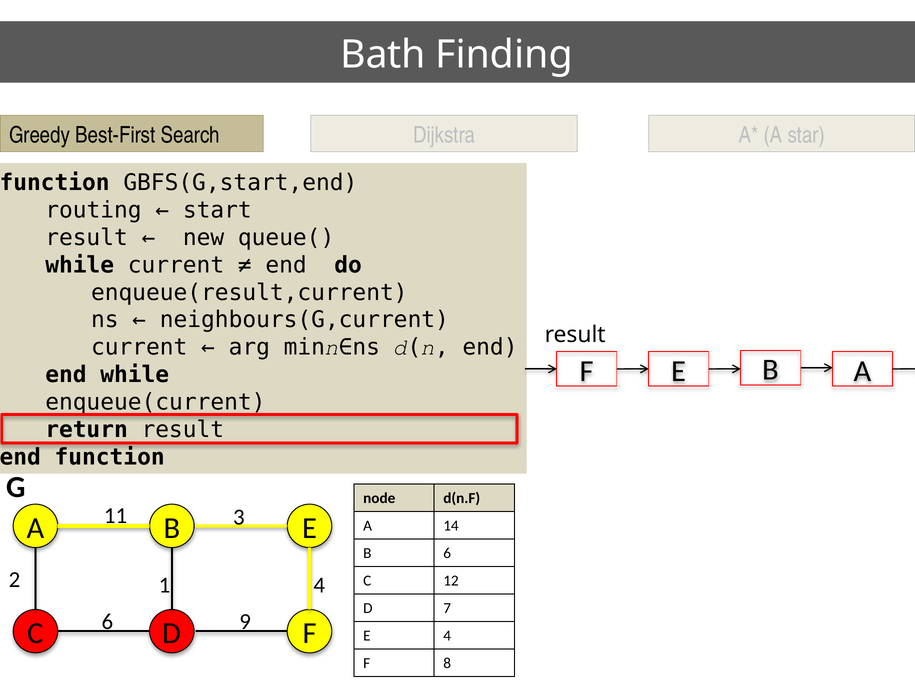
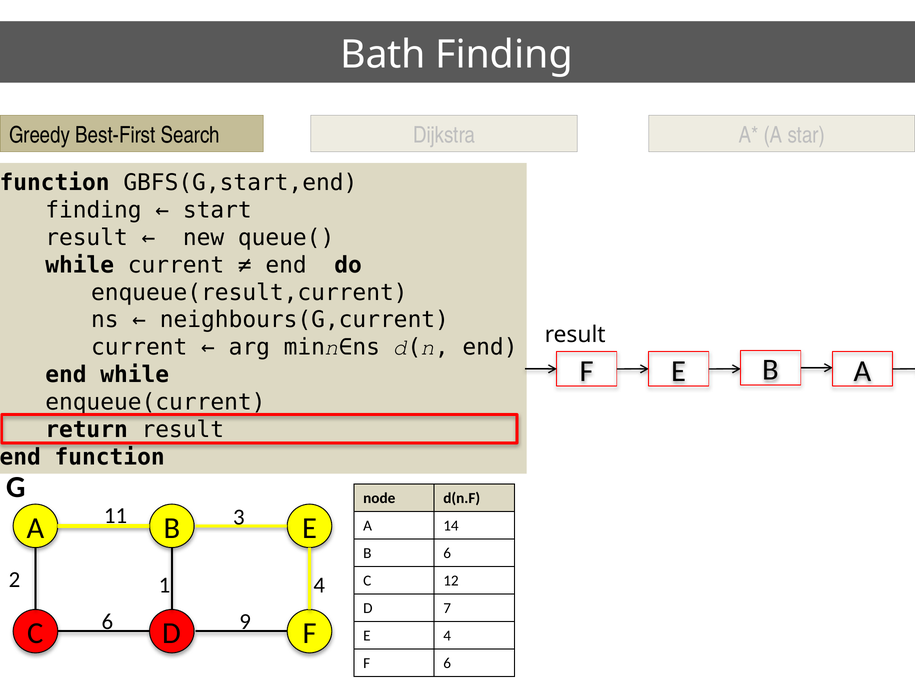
routing at (93, 210): routing -> finding
F 8: 8 -> 6
